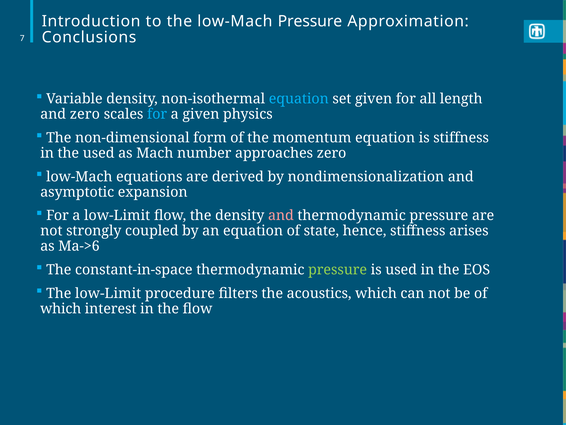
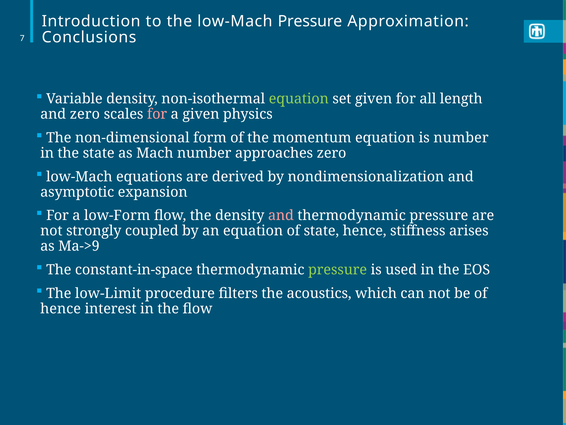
equation at (299, 99) colour: light blue -> light green
for at (157, 114) colour: light blue -> pink
is stiffness: stiffness -> number
the used: used -> state
a low-Limit: low-Limit -> low-Form
Ma->6: Ma->6 -> Ma->9
which at (61, 308): which -> hence
